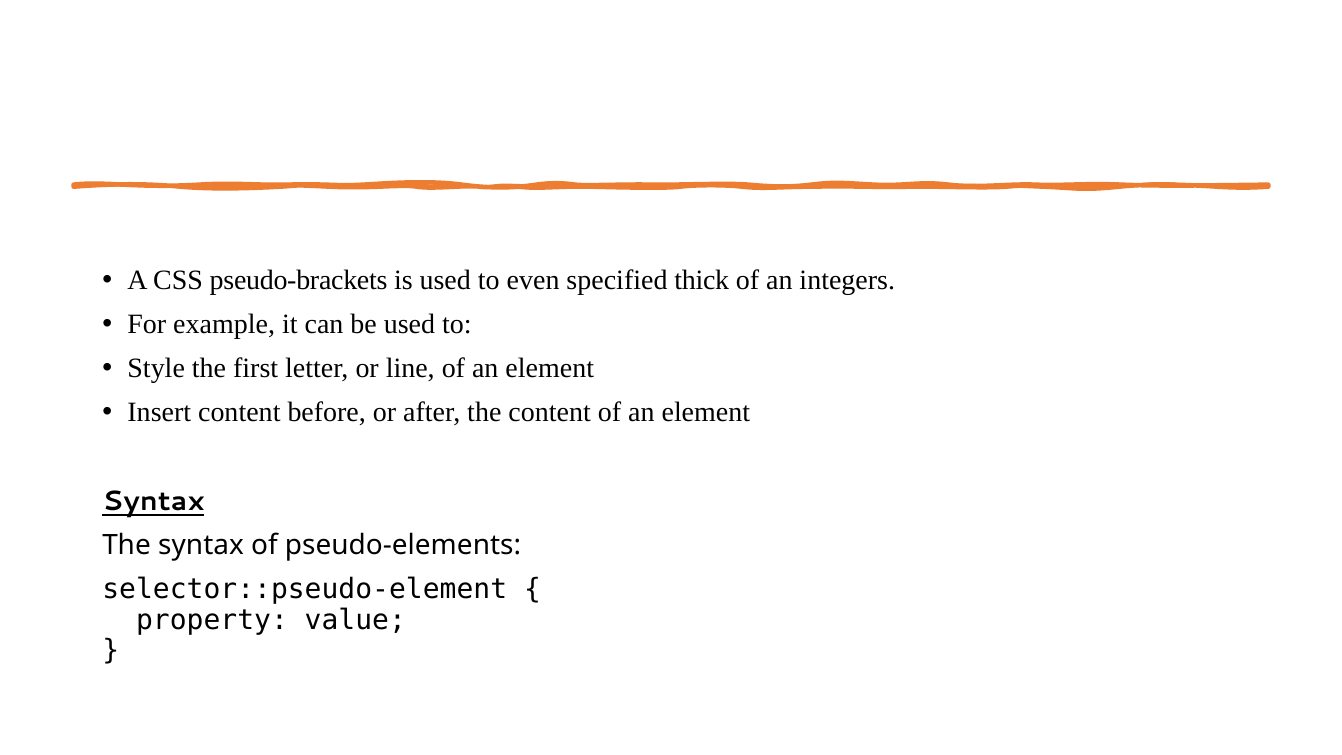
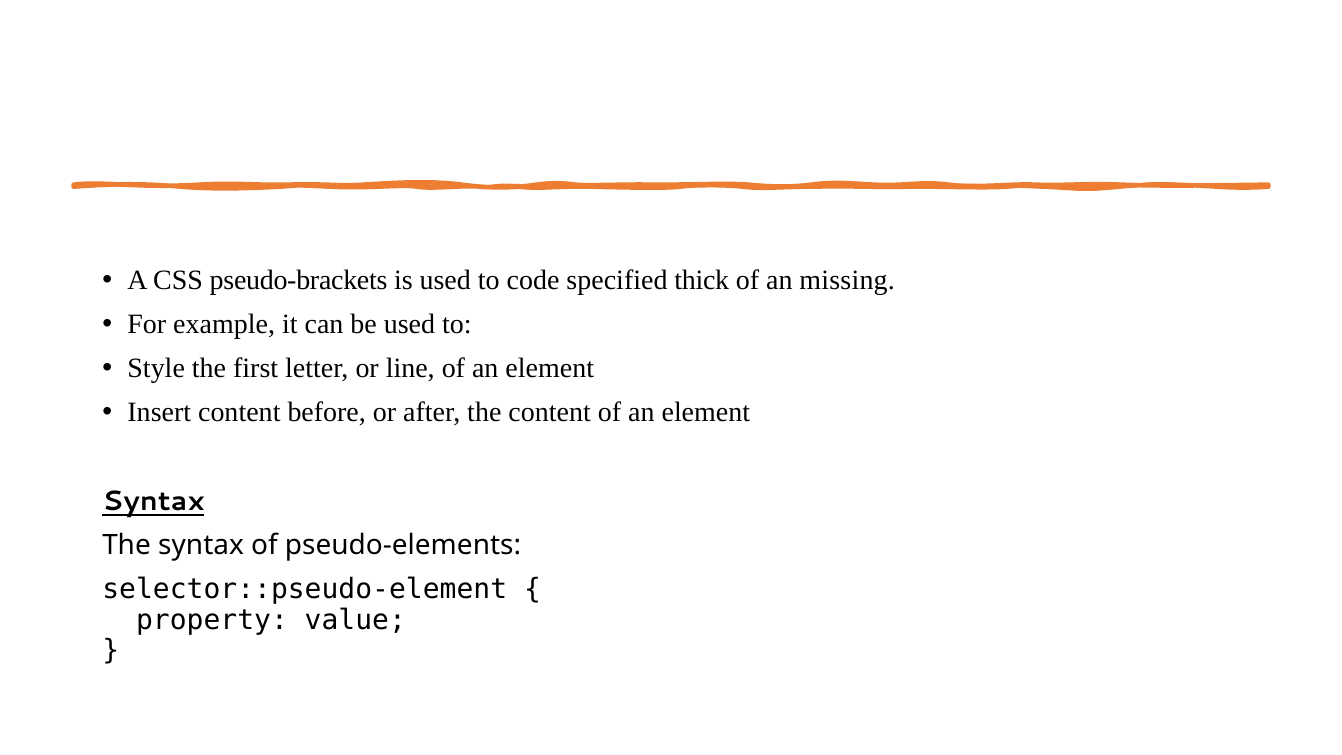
even: even -> code
integers: integers -> missing
